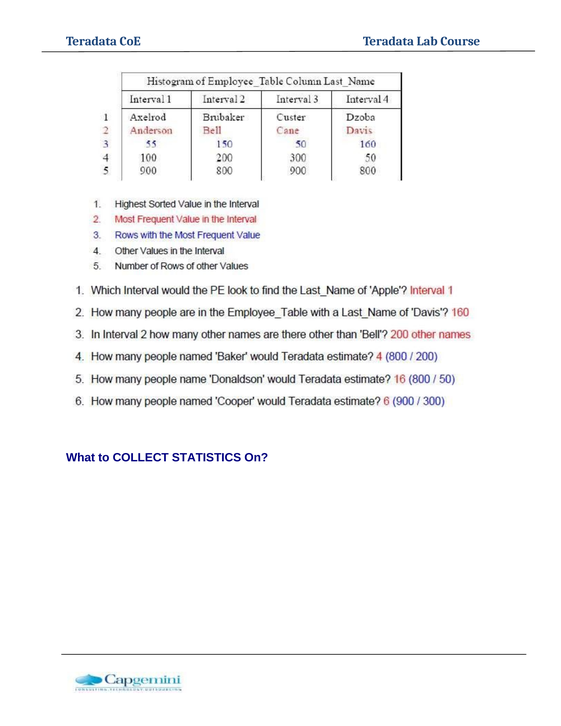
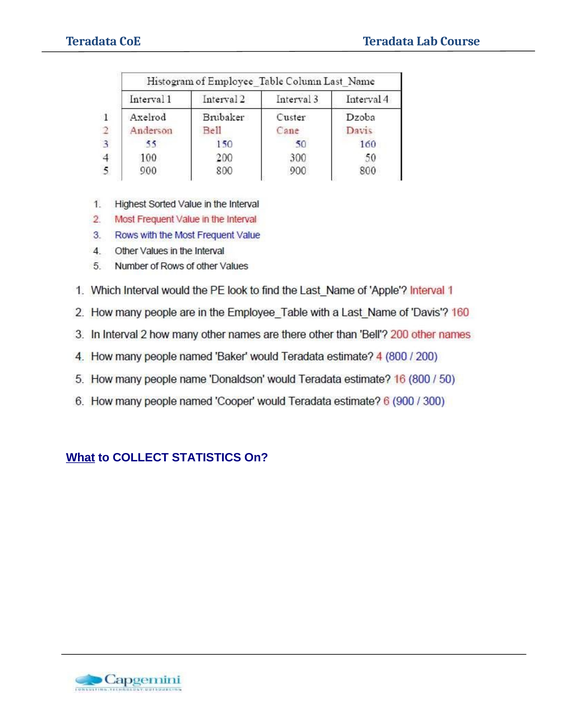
What underline: none -> present
